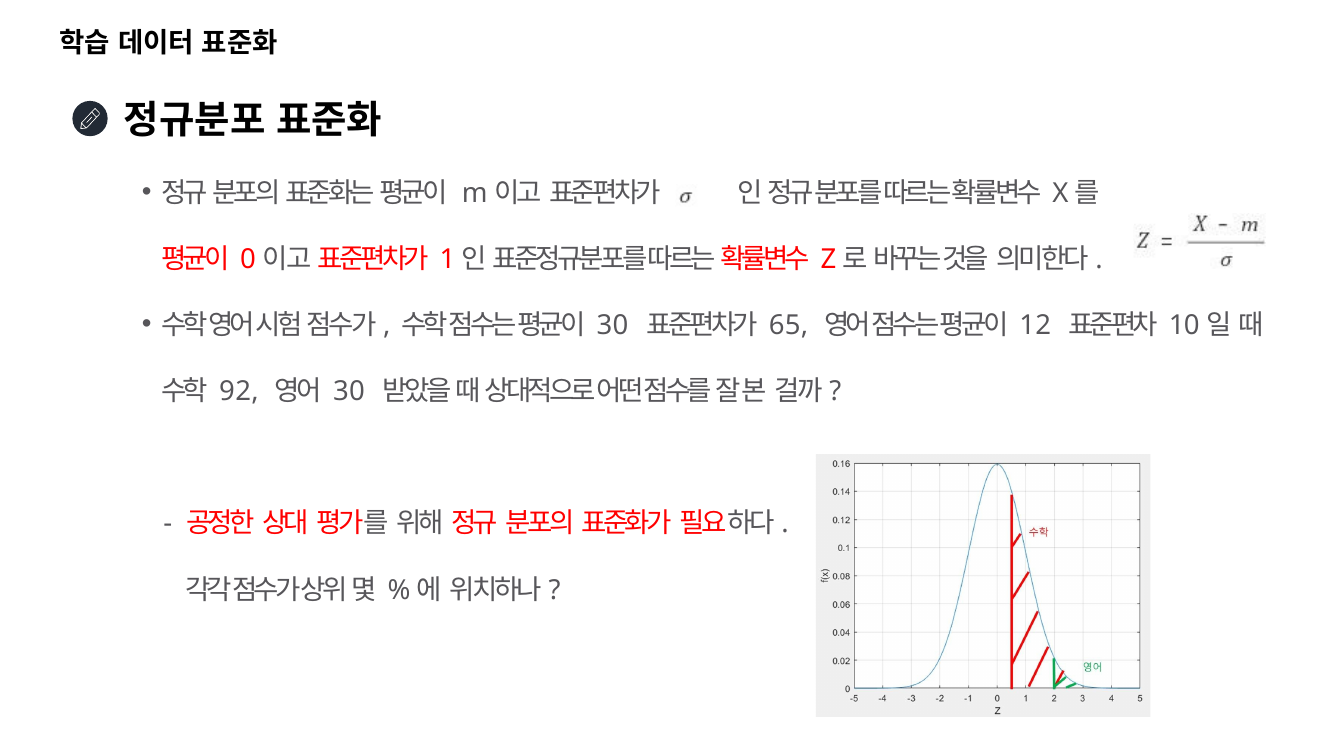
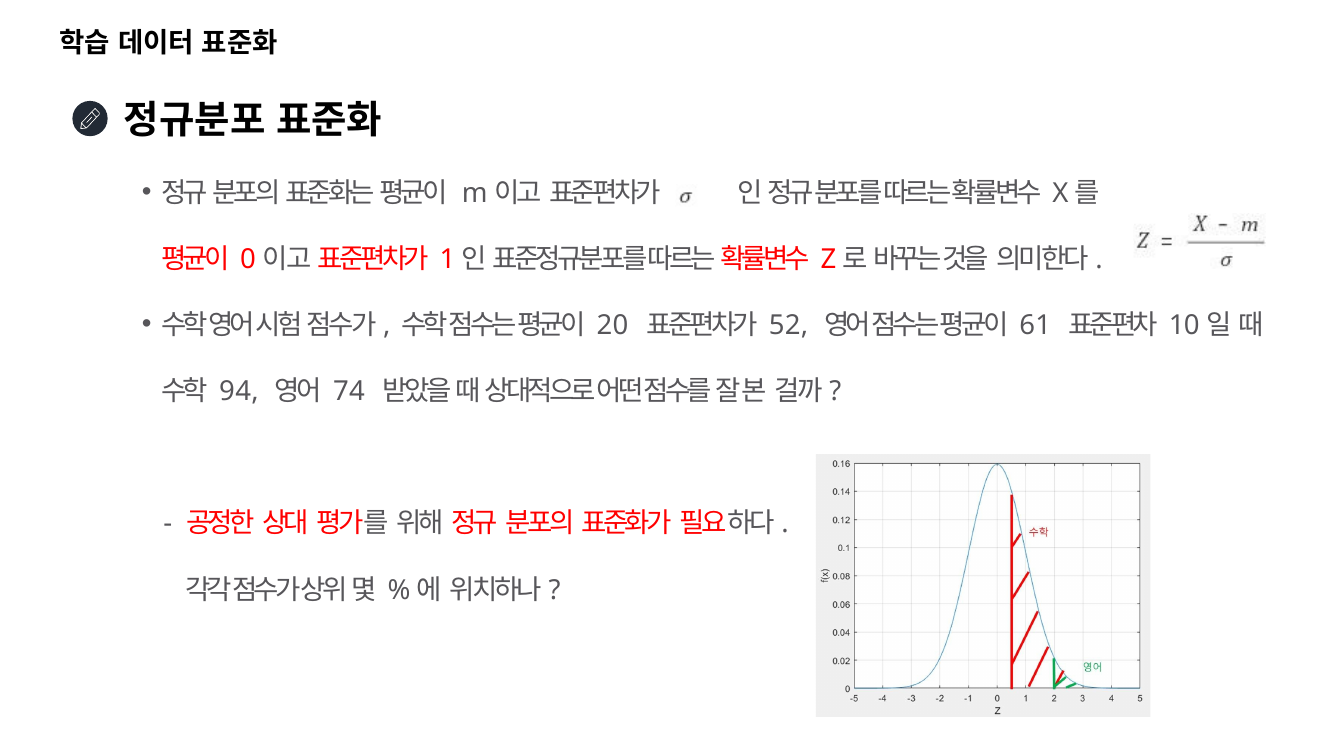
30 at (613, 325): 30 -> 20
65: 65 -> 52
12: 12 -> 61
92: 92 -> 94
30 at (349, 391): 30 -> 74
